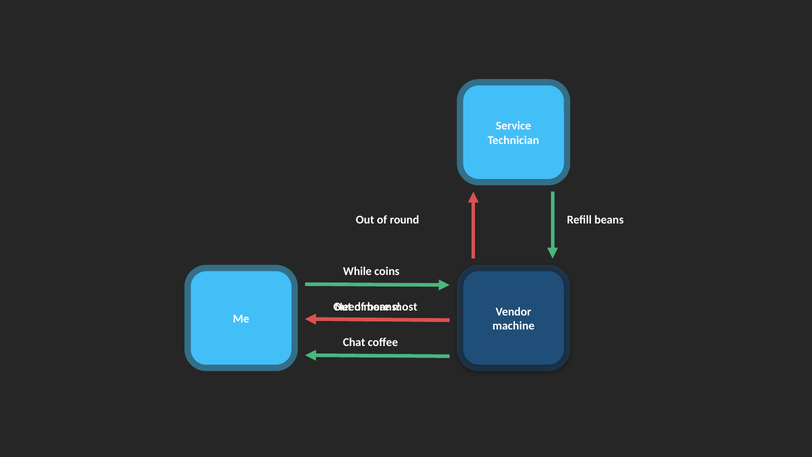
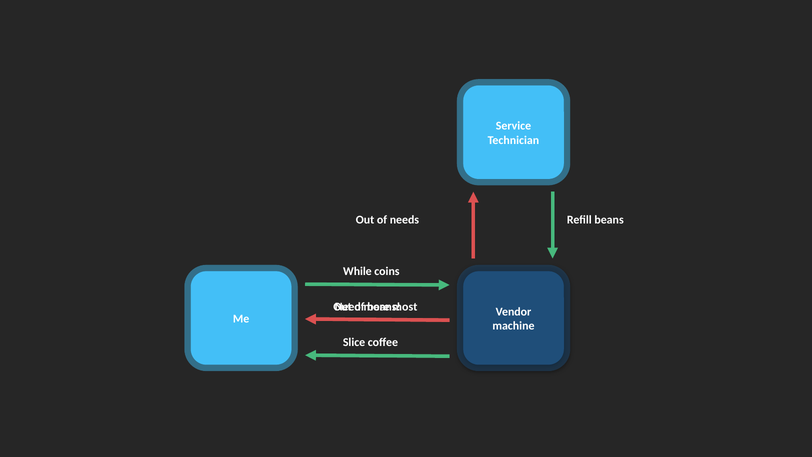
round: round -> needs
Chat: Chat -> Slice
